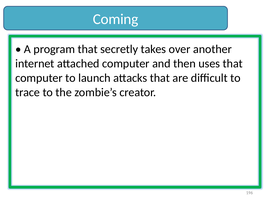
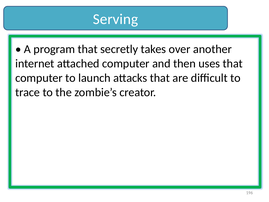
Coming: Coming -> Serving
